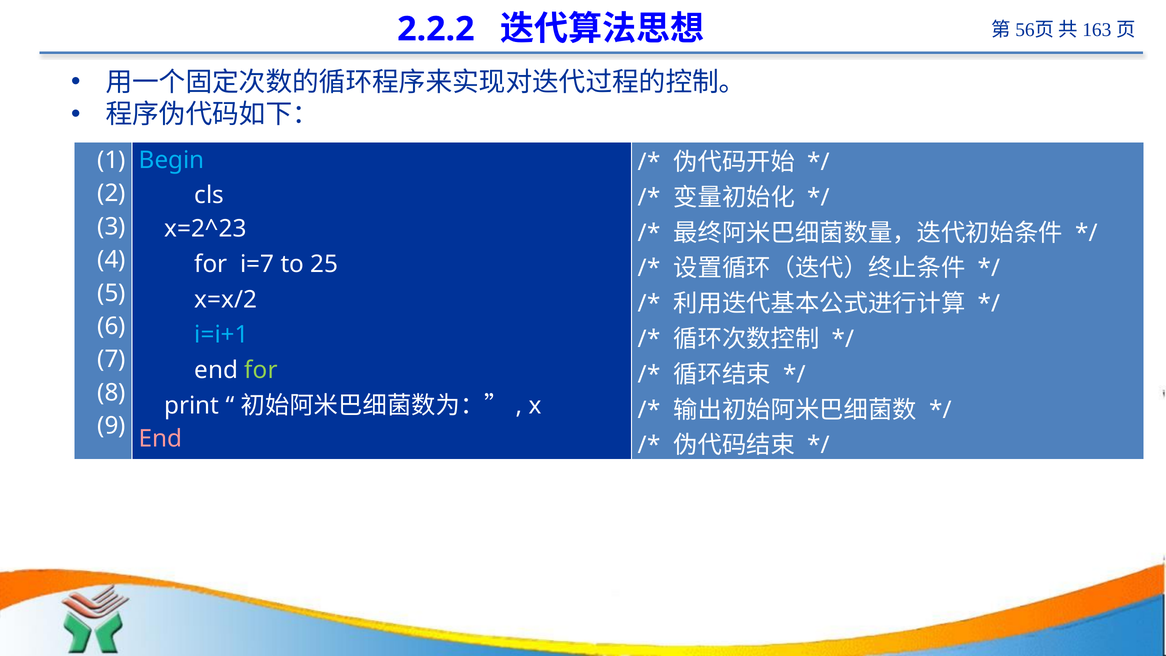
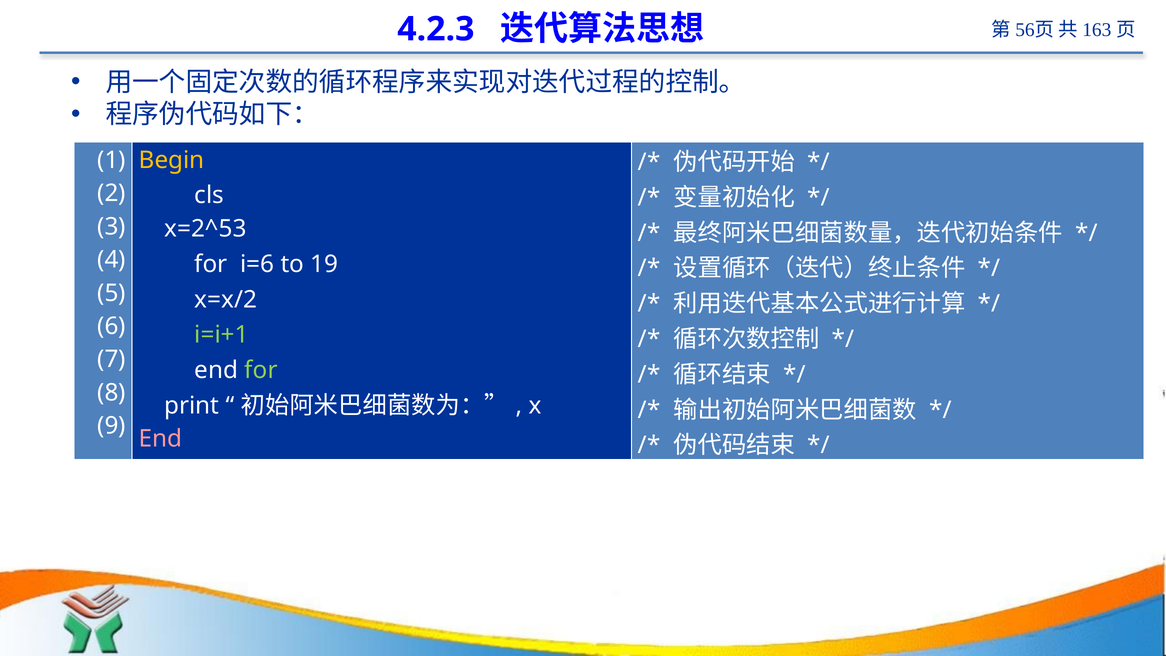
2.2.2: 2.2.2 -> 4.2.3
Begin colour: light blue -> yellow
x=2^23: x=2^23 -> x=2^53
i=7: i=7 -> i=6
25: 25 -> 19
i=i+1 colour: light blue -> light green
